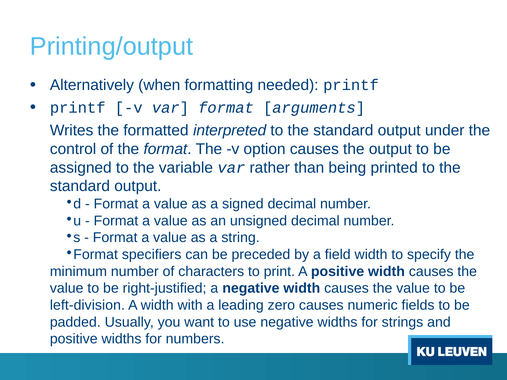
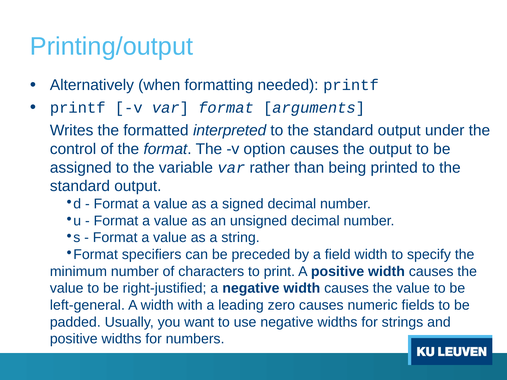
left-division: left-division -> left-general
